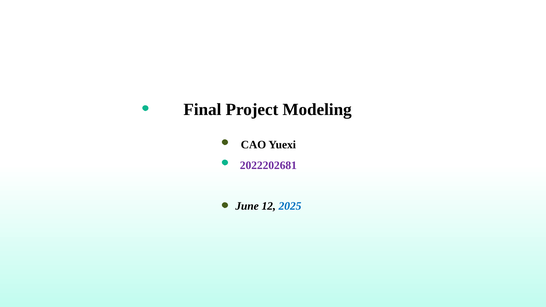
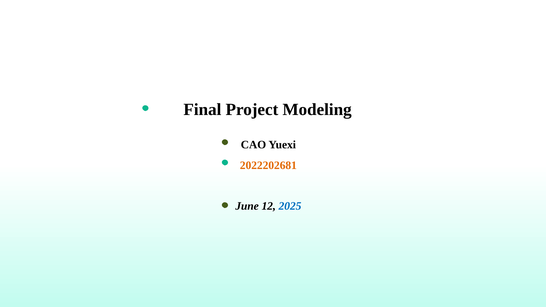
2022202681 colour: purple -> orange
